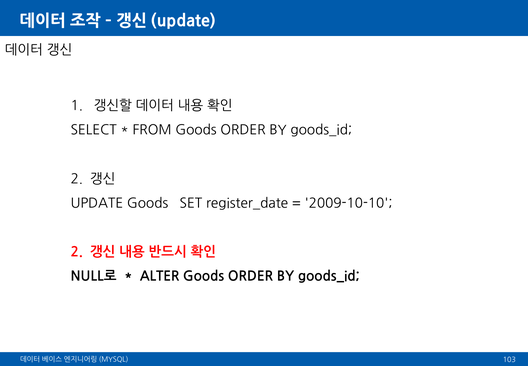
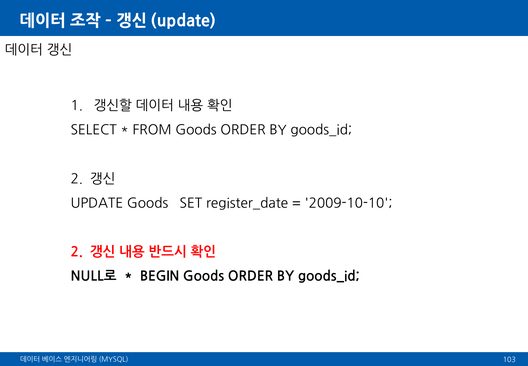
ALTER: ALTER -> BEGIN
